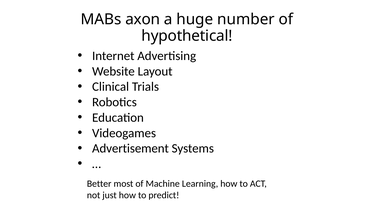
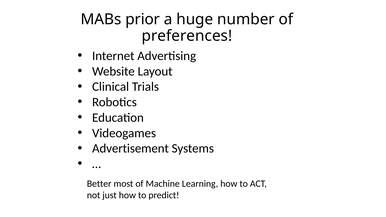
axon: axon -> prior
hypothetical: hypothetical -> preferences
